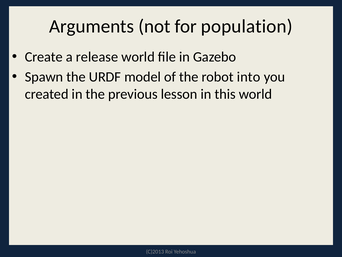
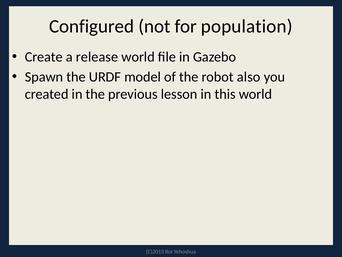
Arguments: Arguments -> Configured
into: into -> also
